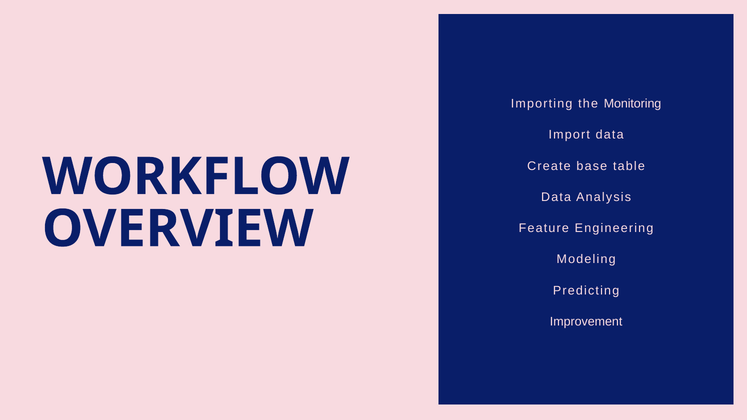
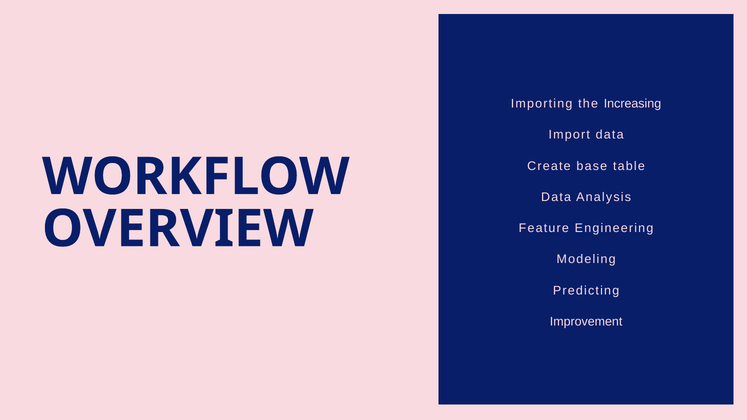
Monitoring: Monitoring -> Increasing
